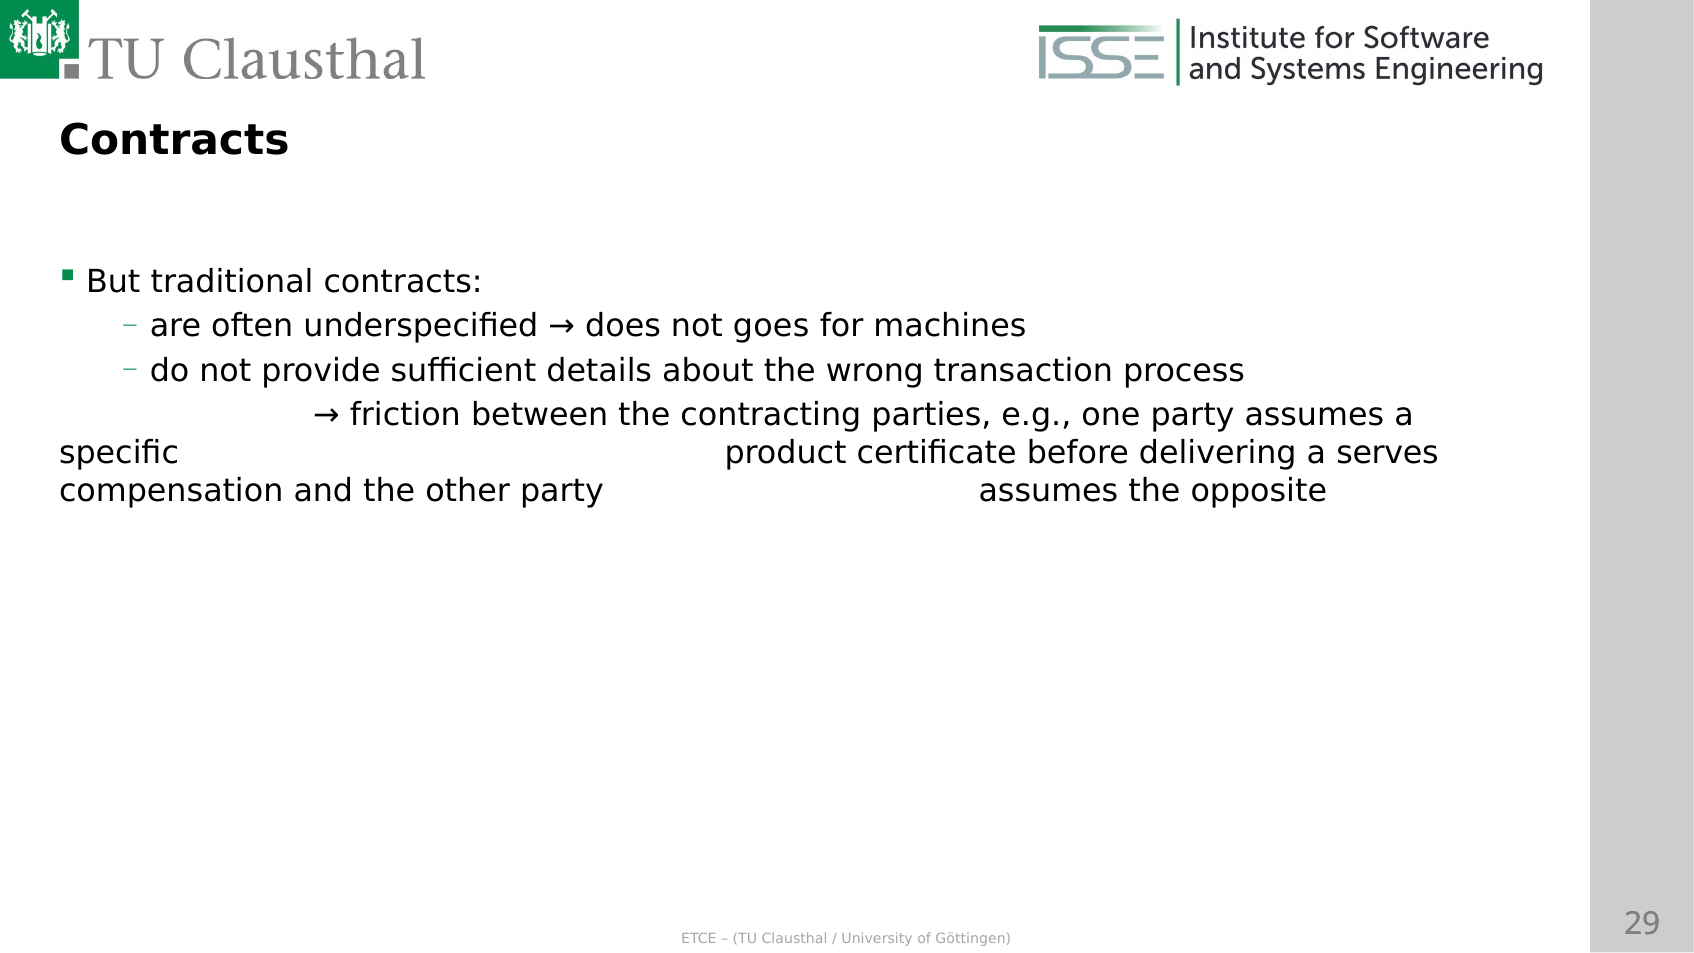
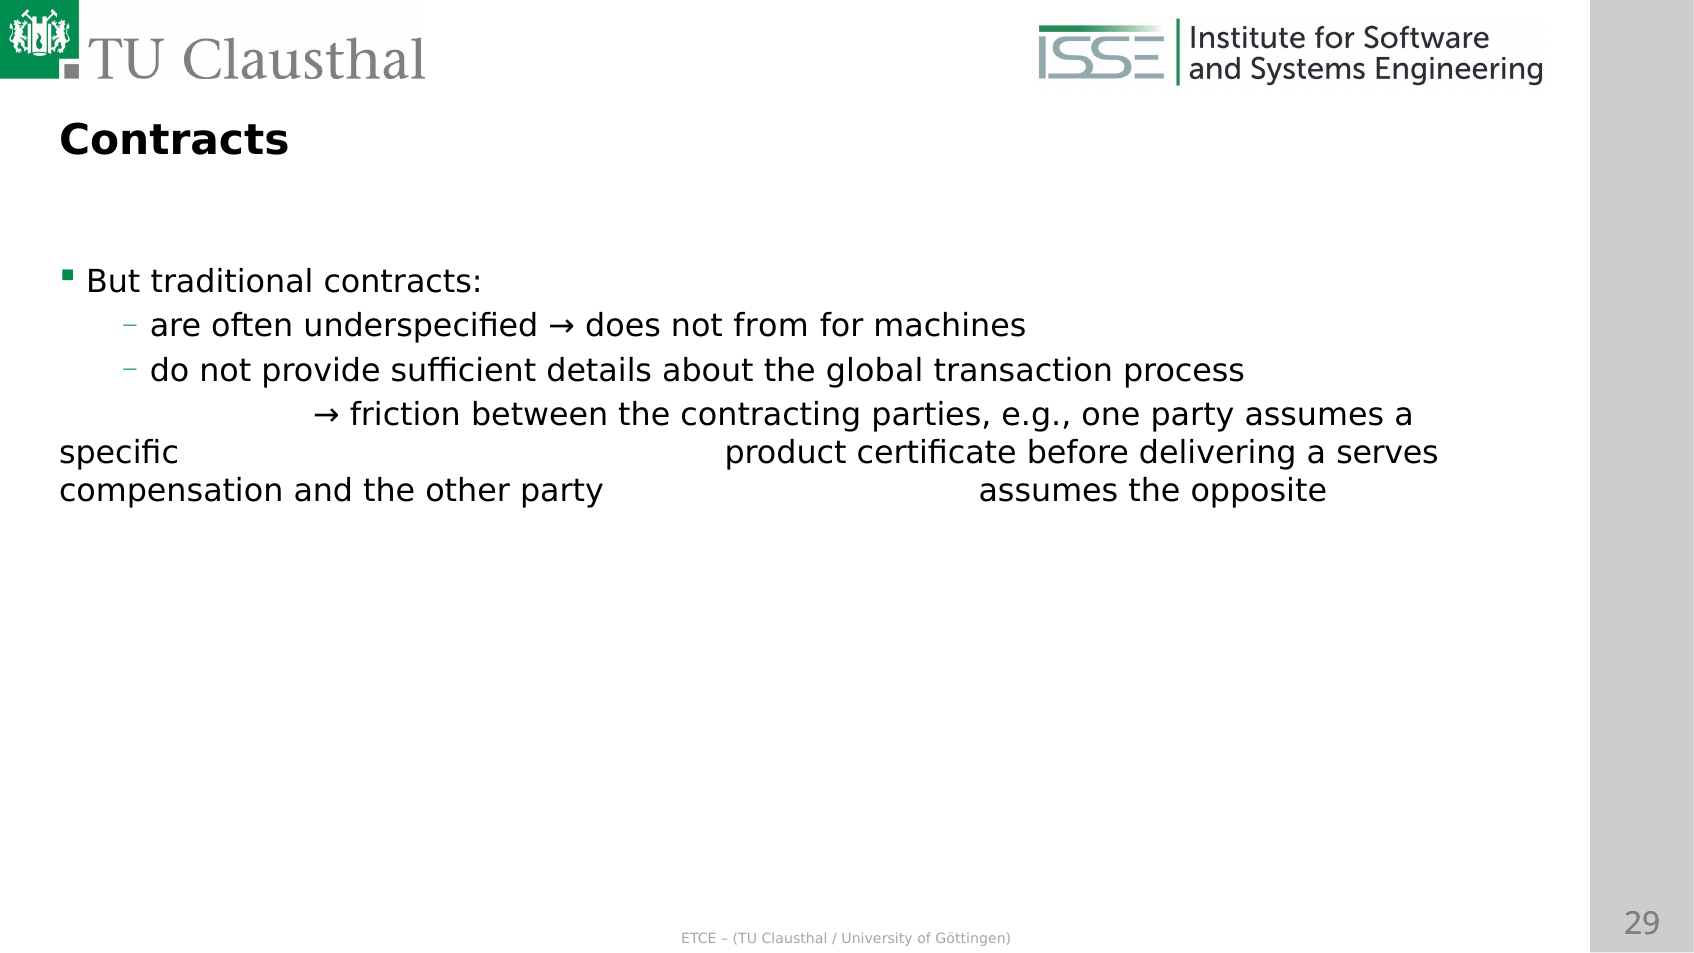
goes: goes -> from
wrong: wrong -> global
